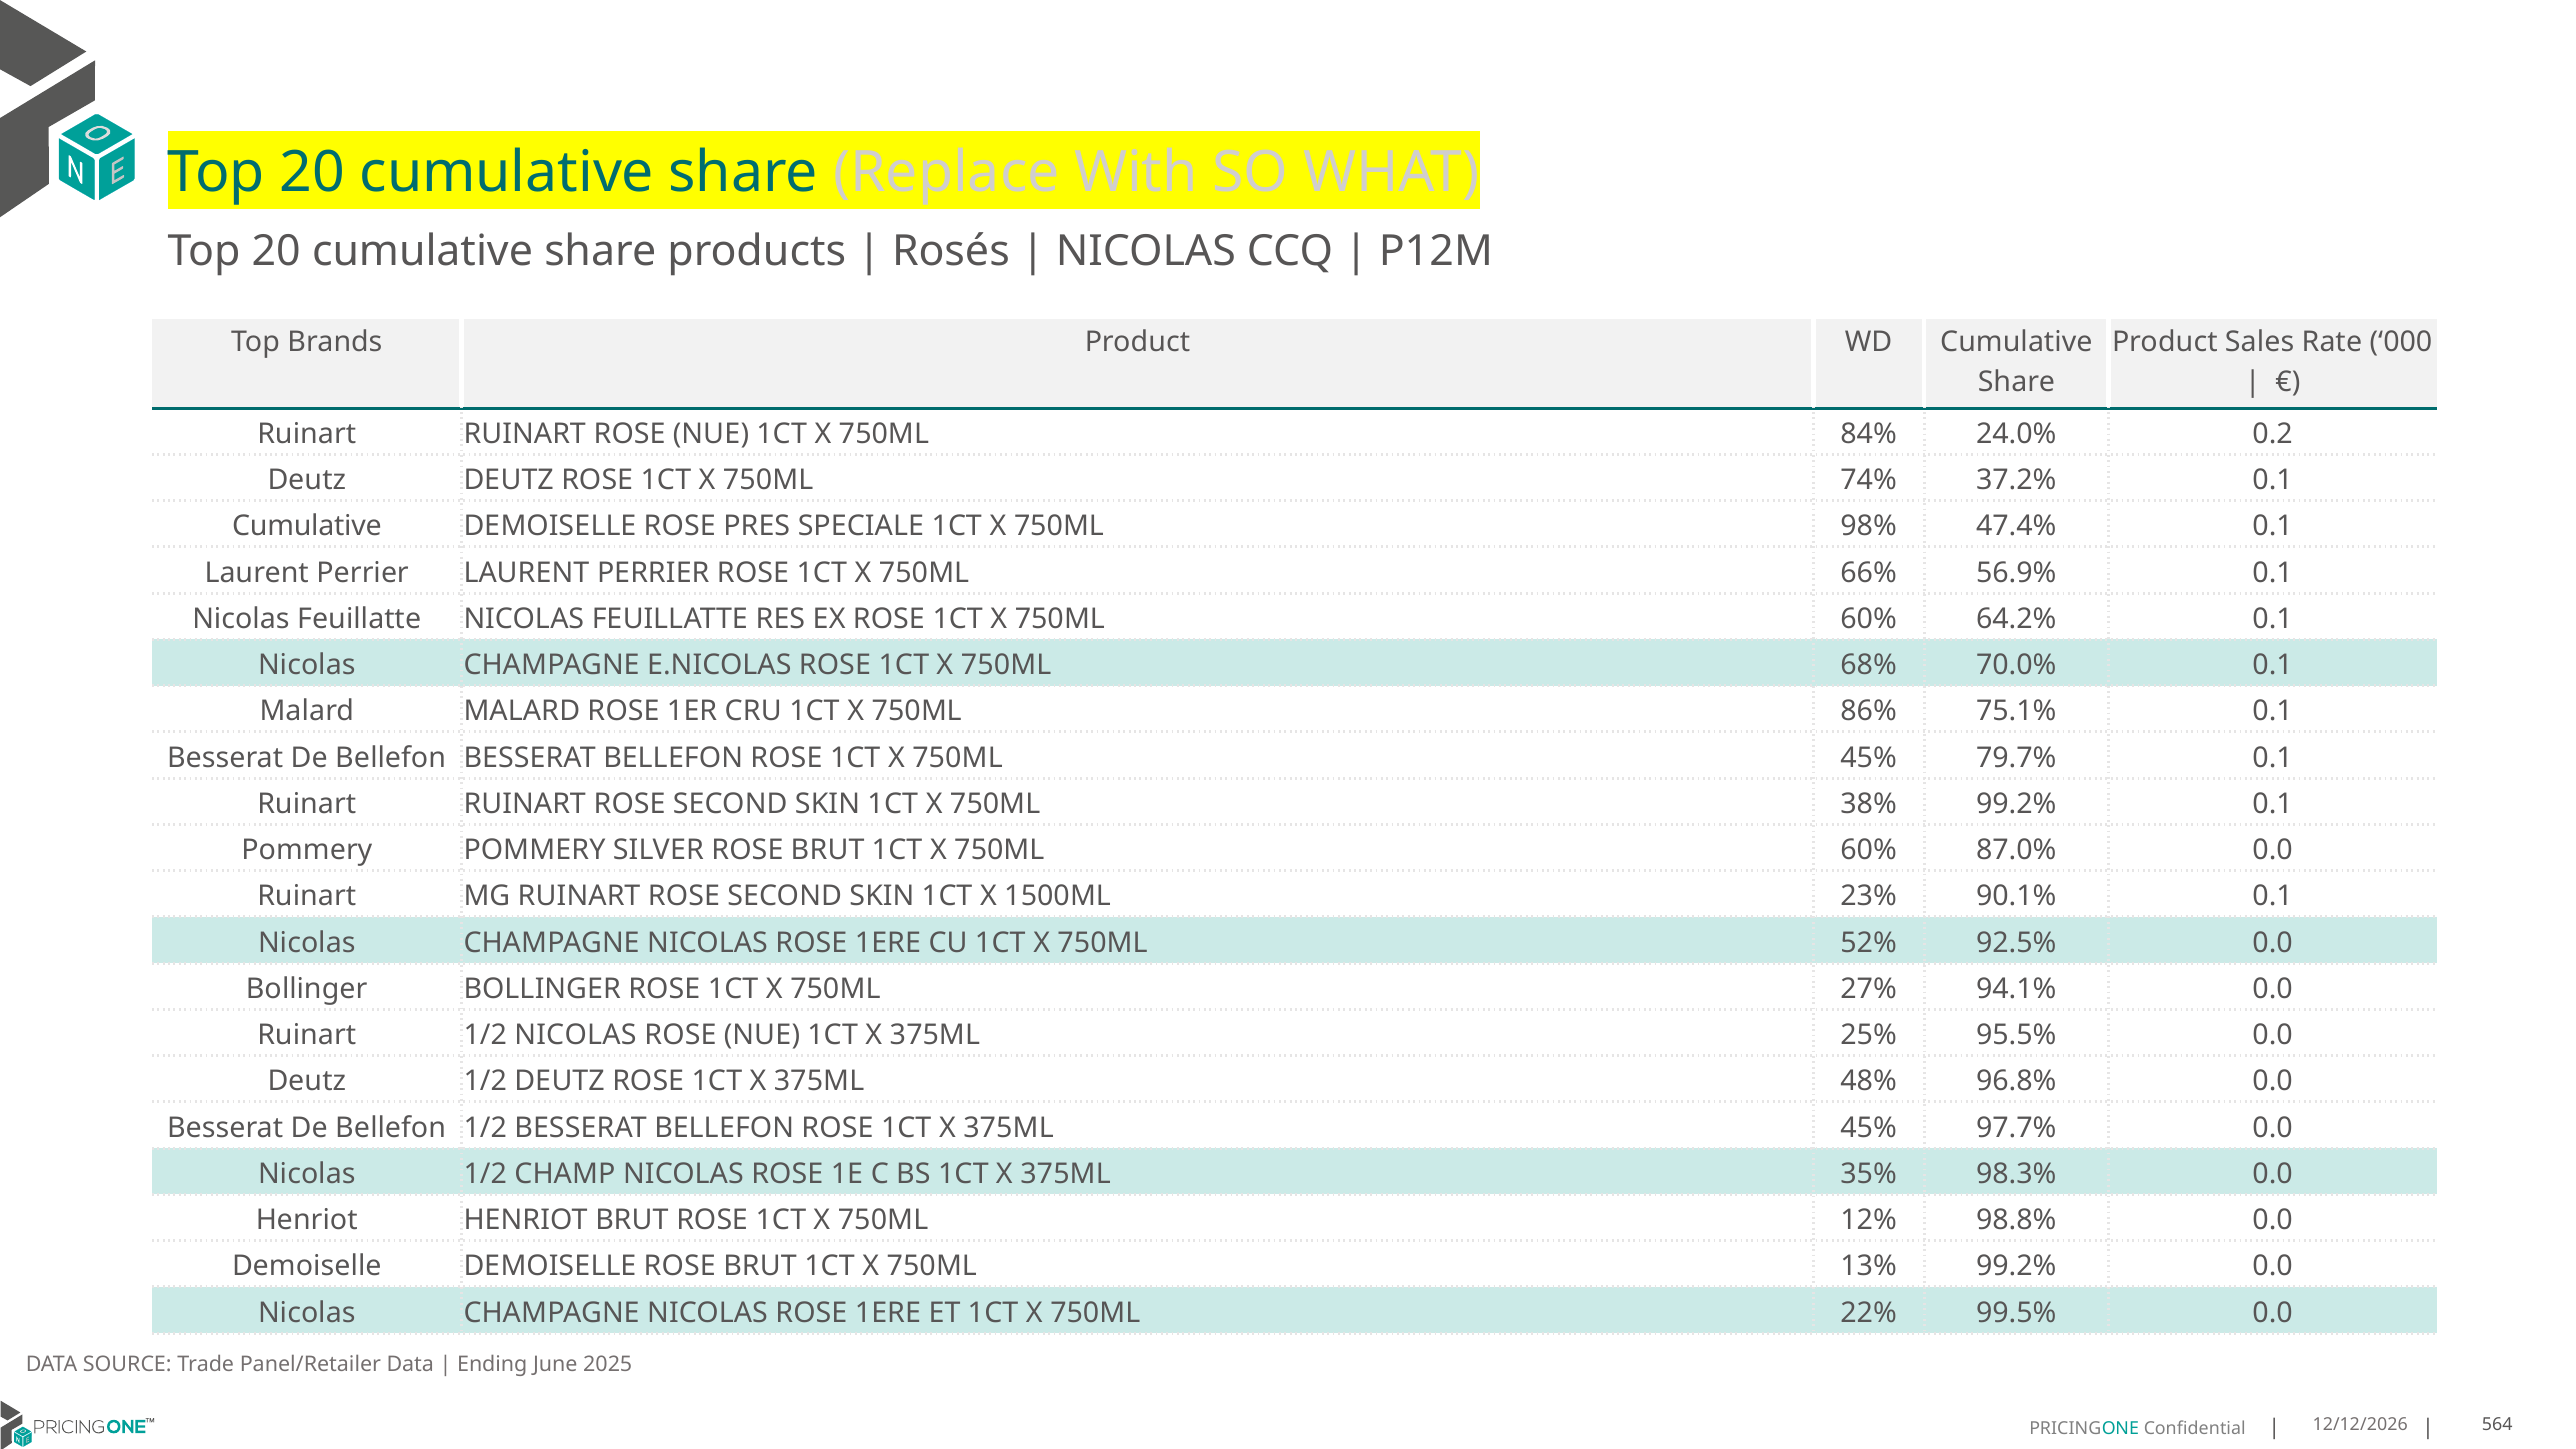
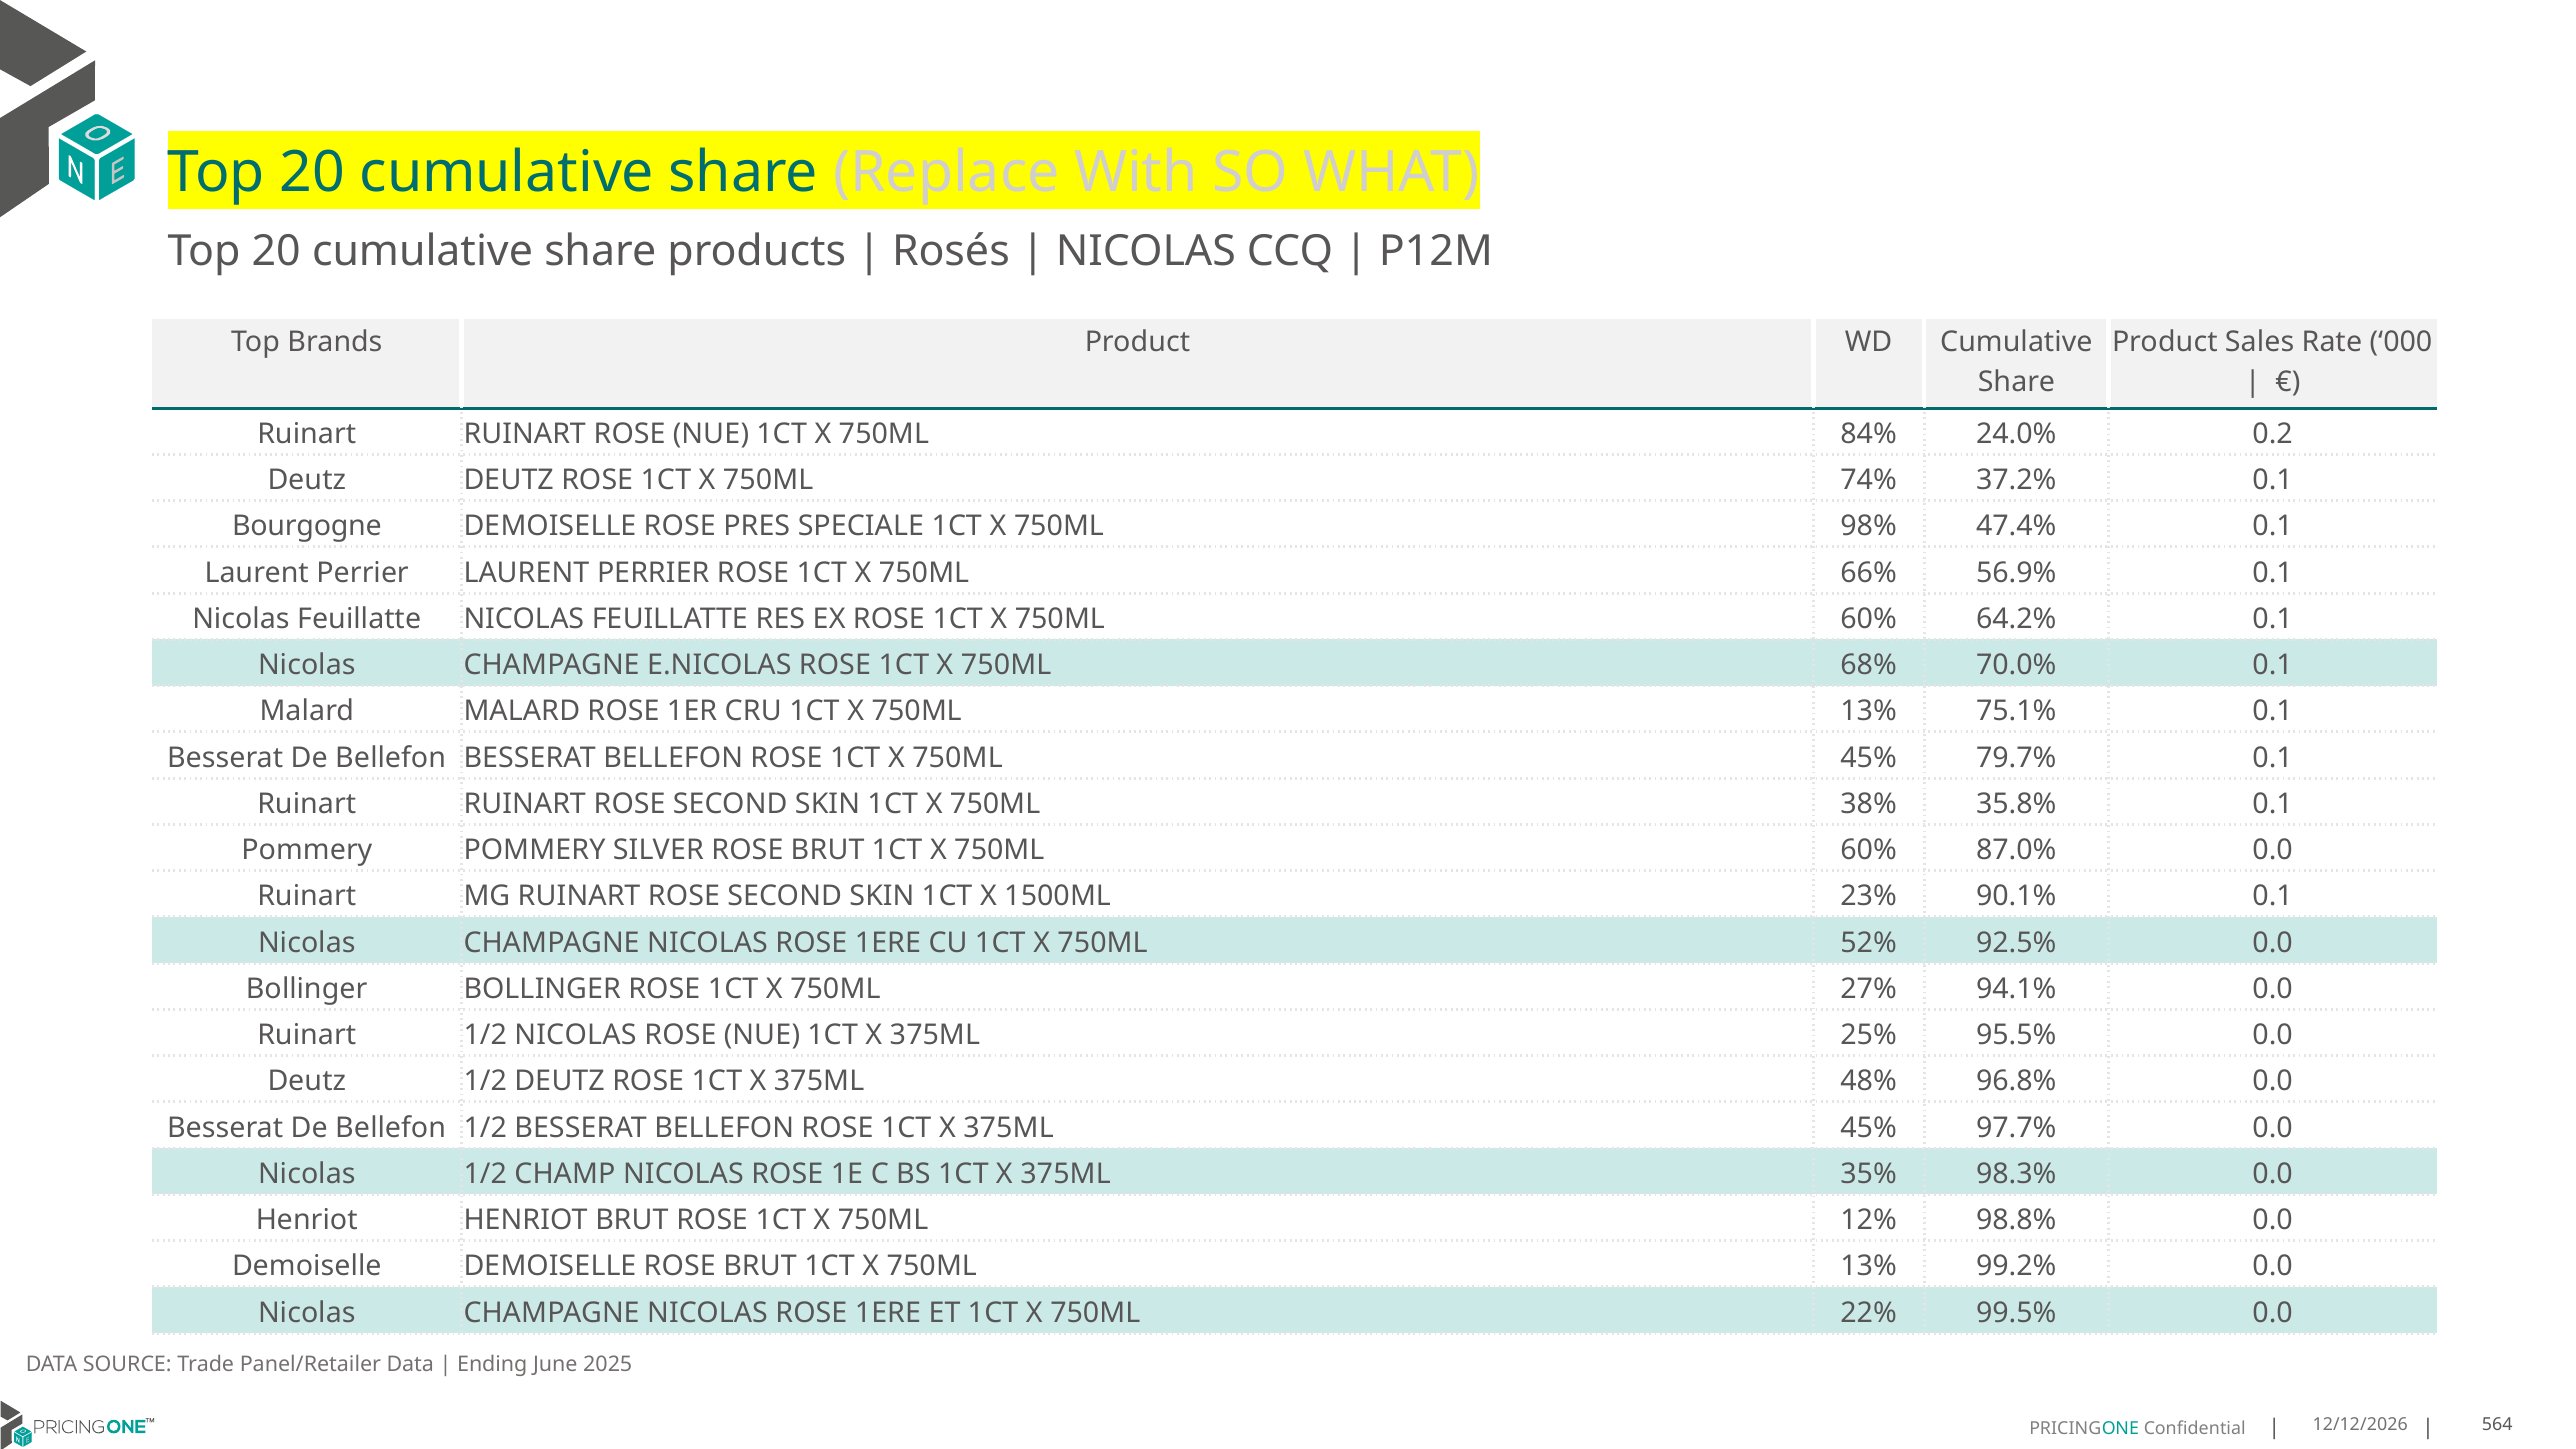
Cumulative at (307, 526): Cumulative -> Bourgogne
86% at (1869, 711): 86% -> 13%
38% 99.2%: 99.2% -> 35.8%
